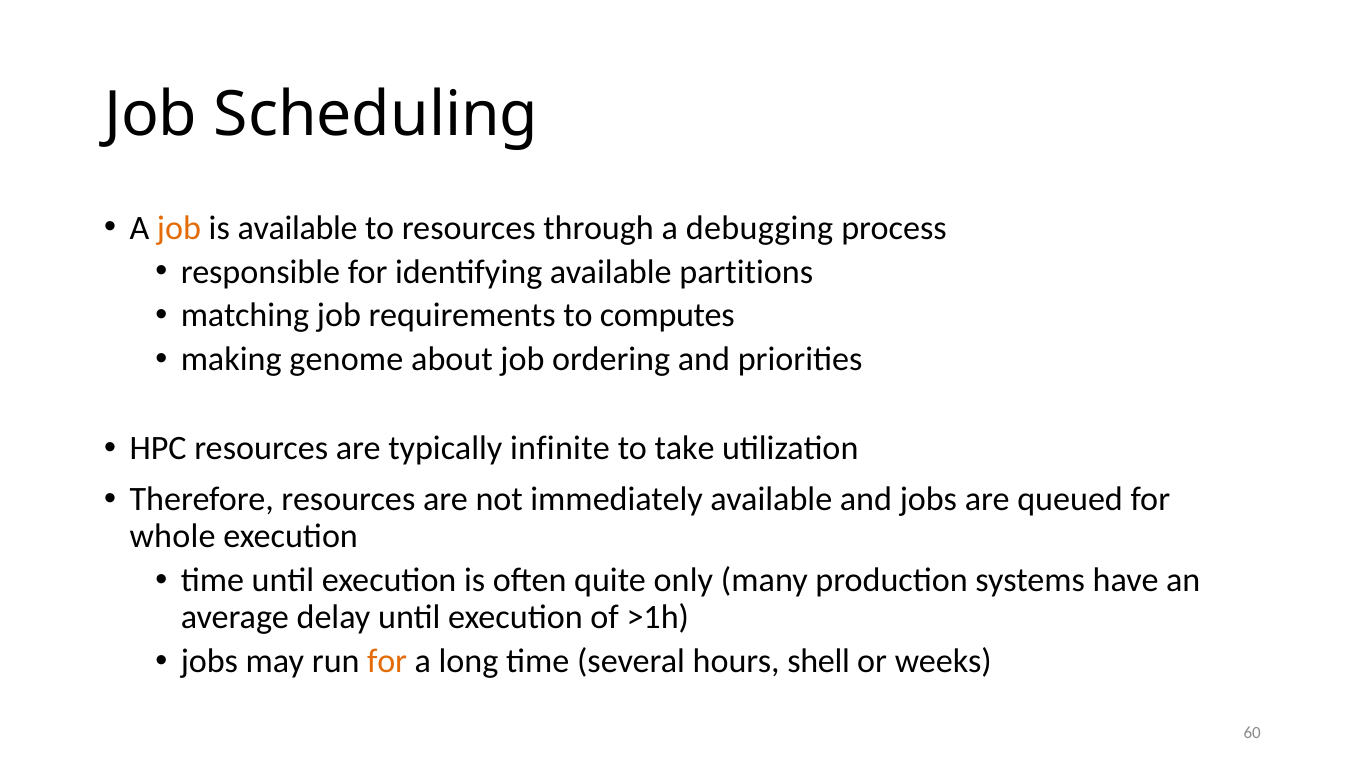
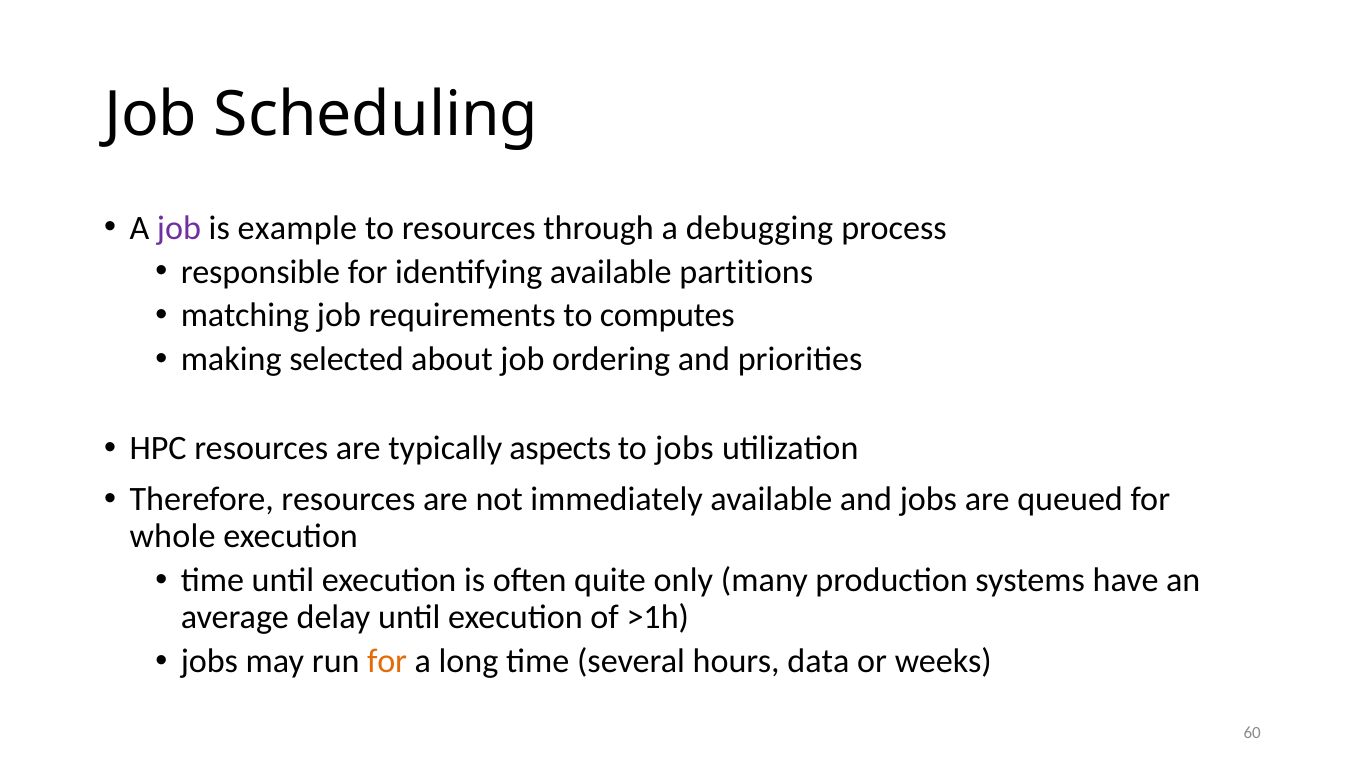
job at (179, 228) colour: orange -> purple
is available: available -> example
genome: genome -> selected
infinite: infinite -> aspects
to take: take -> jobs
shell: shell -> data
